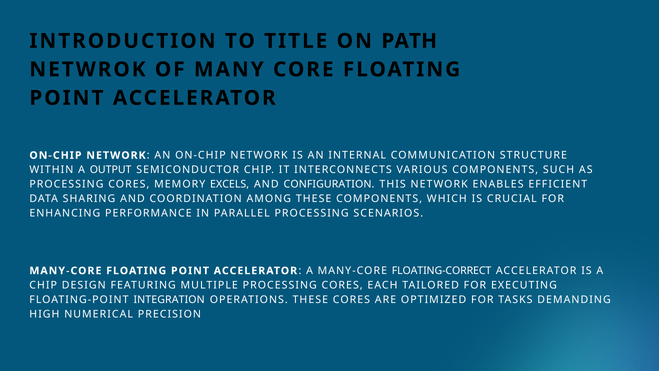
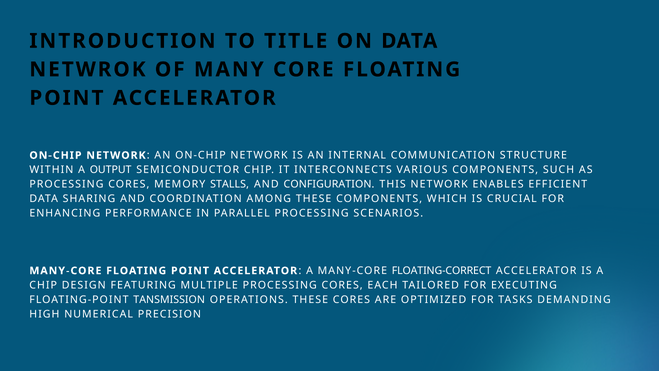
ON PATH: PATH -> DATA
EXCELS: EXCELS -> STALLS
INTEGRATION: INTEGRATION -> TANSMISSION
